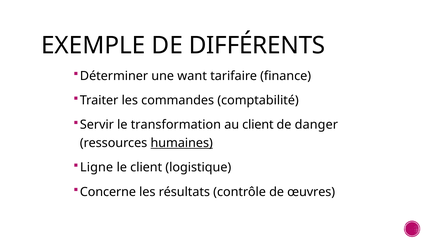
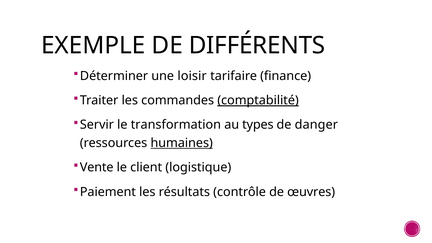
want: want -> loisir
comptabilité underline: none -> present
au client: client -> types
Ligne: Ligne -> Vente
Concerne: Concerne -> Paiement
